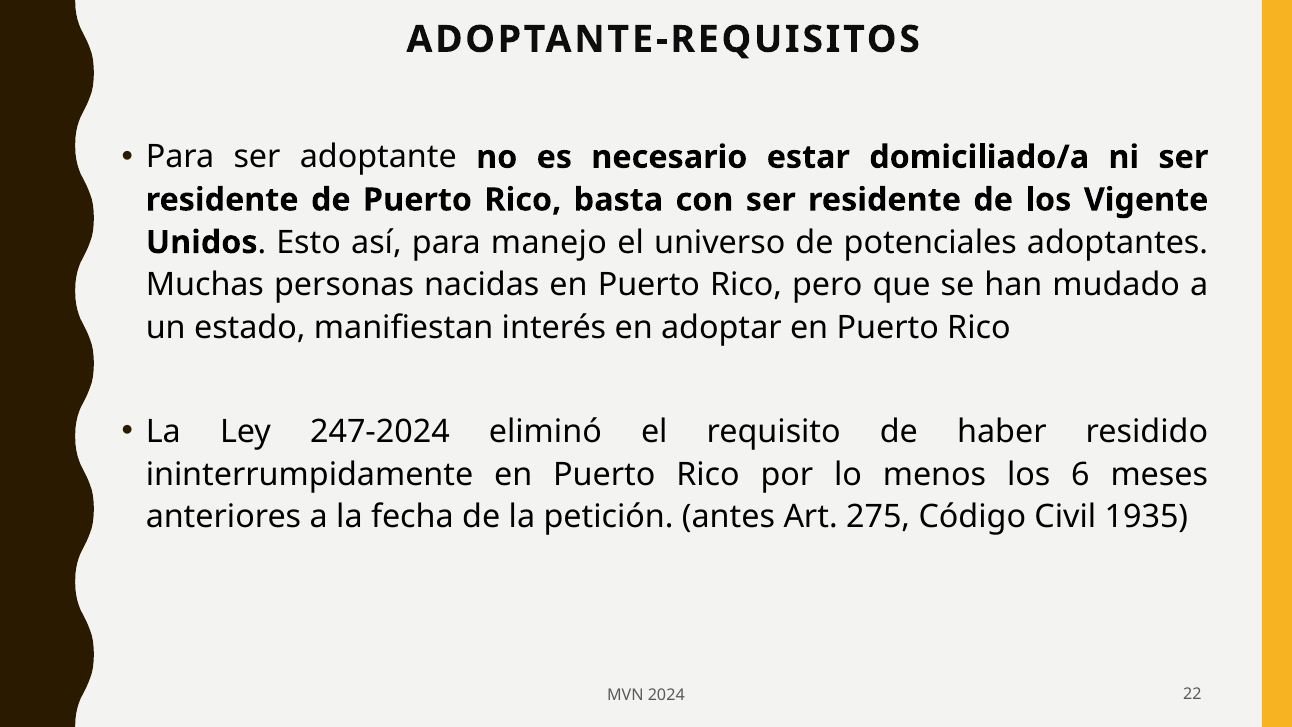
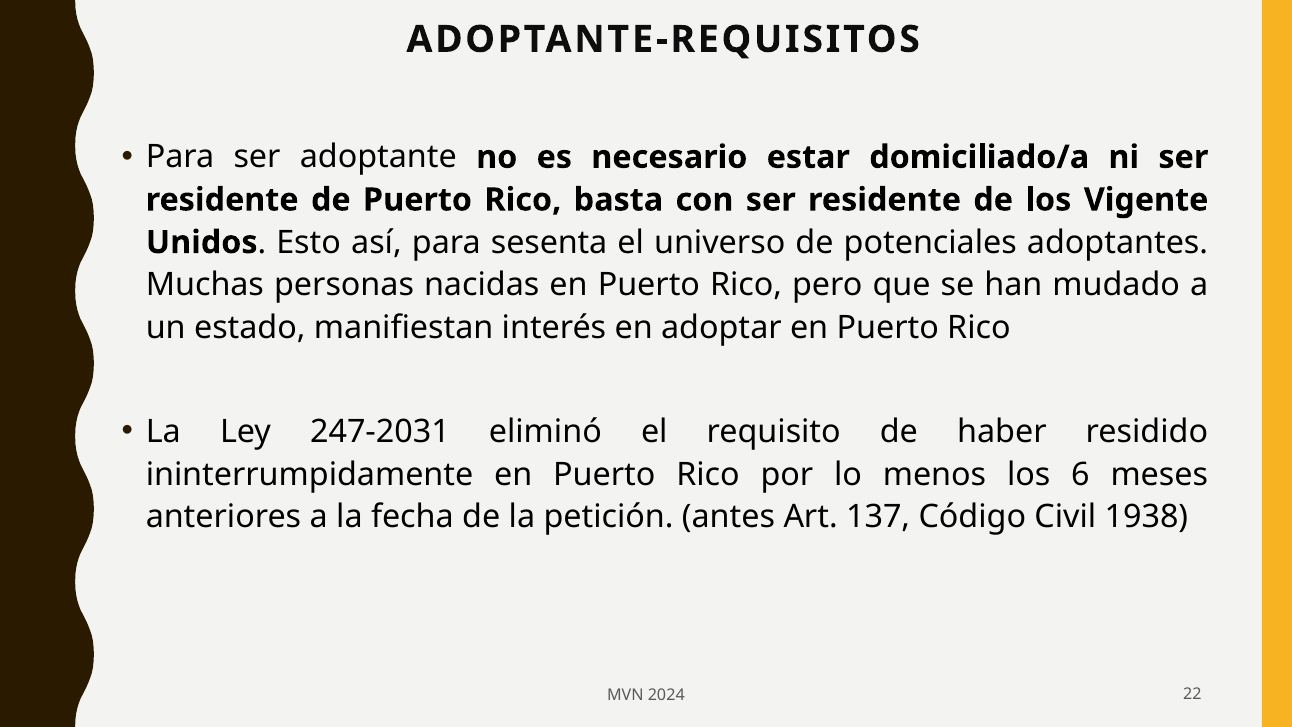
manejo: manejo -> sesenta
247-2024: 247-2024 -> 247-2031
275: 275 -> 137
1935: 1935 -> 1938
